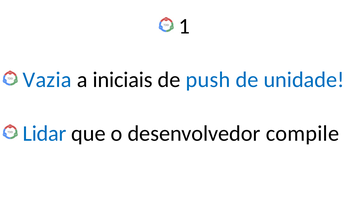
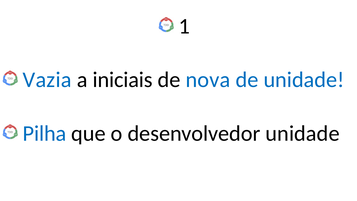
push: push -> nova
Lidar: Lidar -> Pilha
desenvolvedor compile: compile -> unidade
